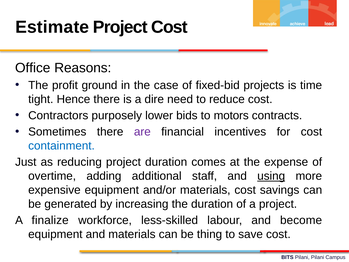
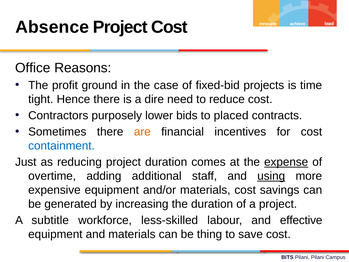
Estimate: Estimate -> Absence
motors: motors -> placed
are colour: purple -> orange
expense underline: none -> present
finalize: finalize -> subtitle
become: become -> effective
